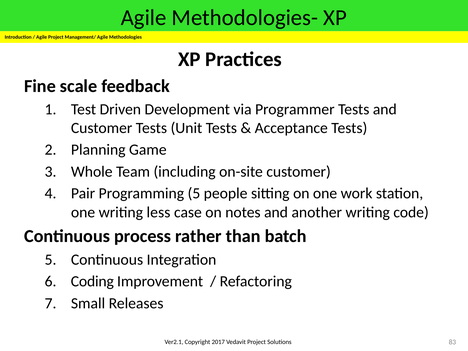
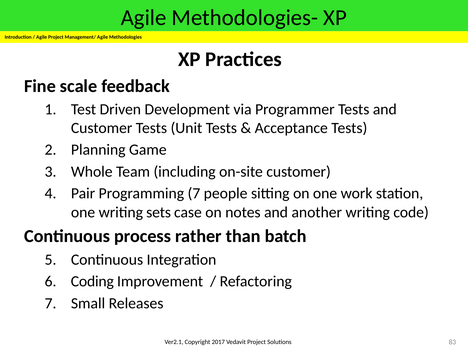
Programming 5: 5 -> 7
less: less -> sets
